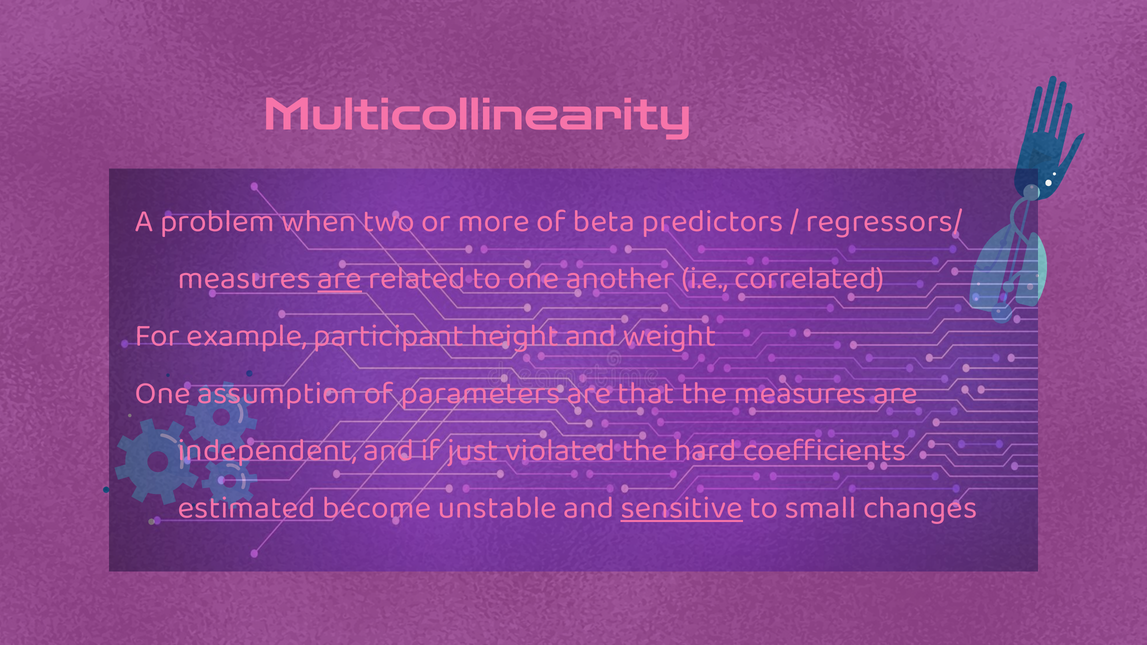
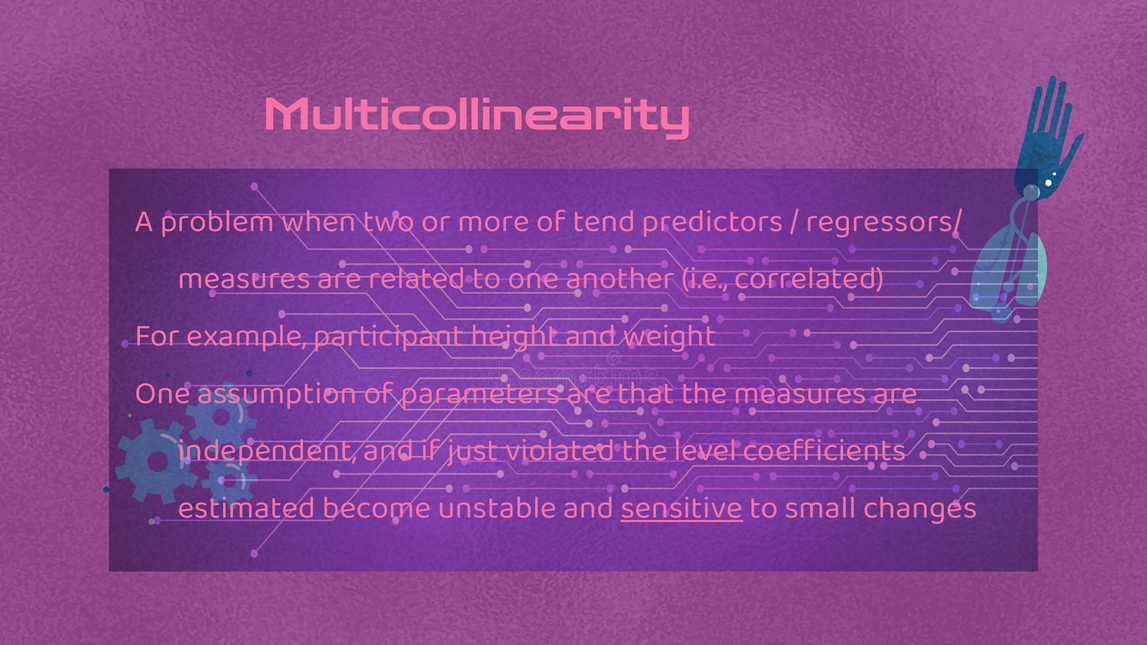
beta: beta -> tend
are at (340, 278) underline: present -> none
hard: hard -> level
